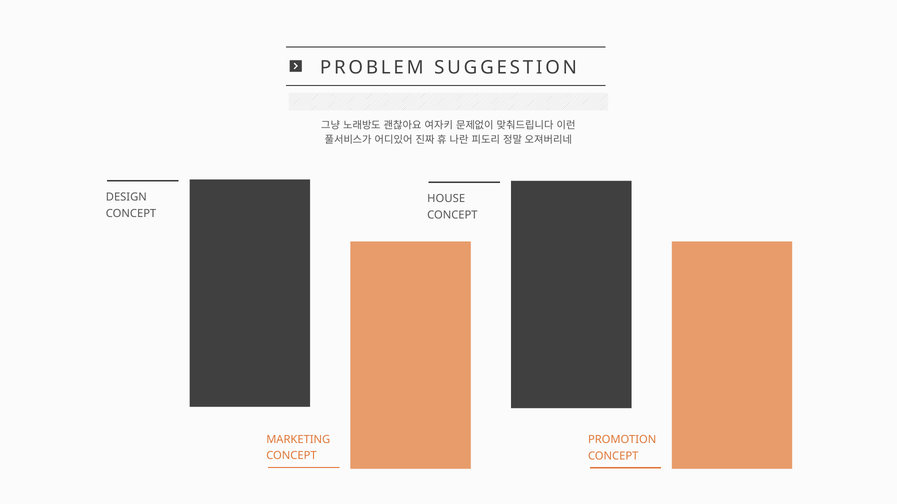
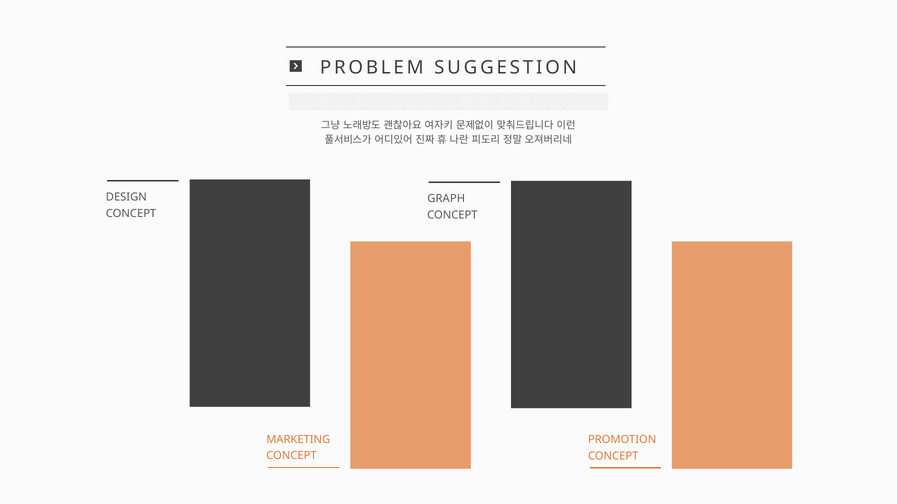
HOUSE: HOUSE -> GRAPH
